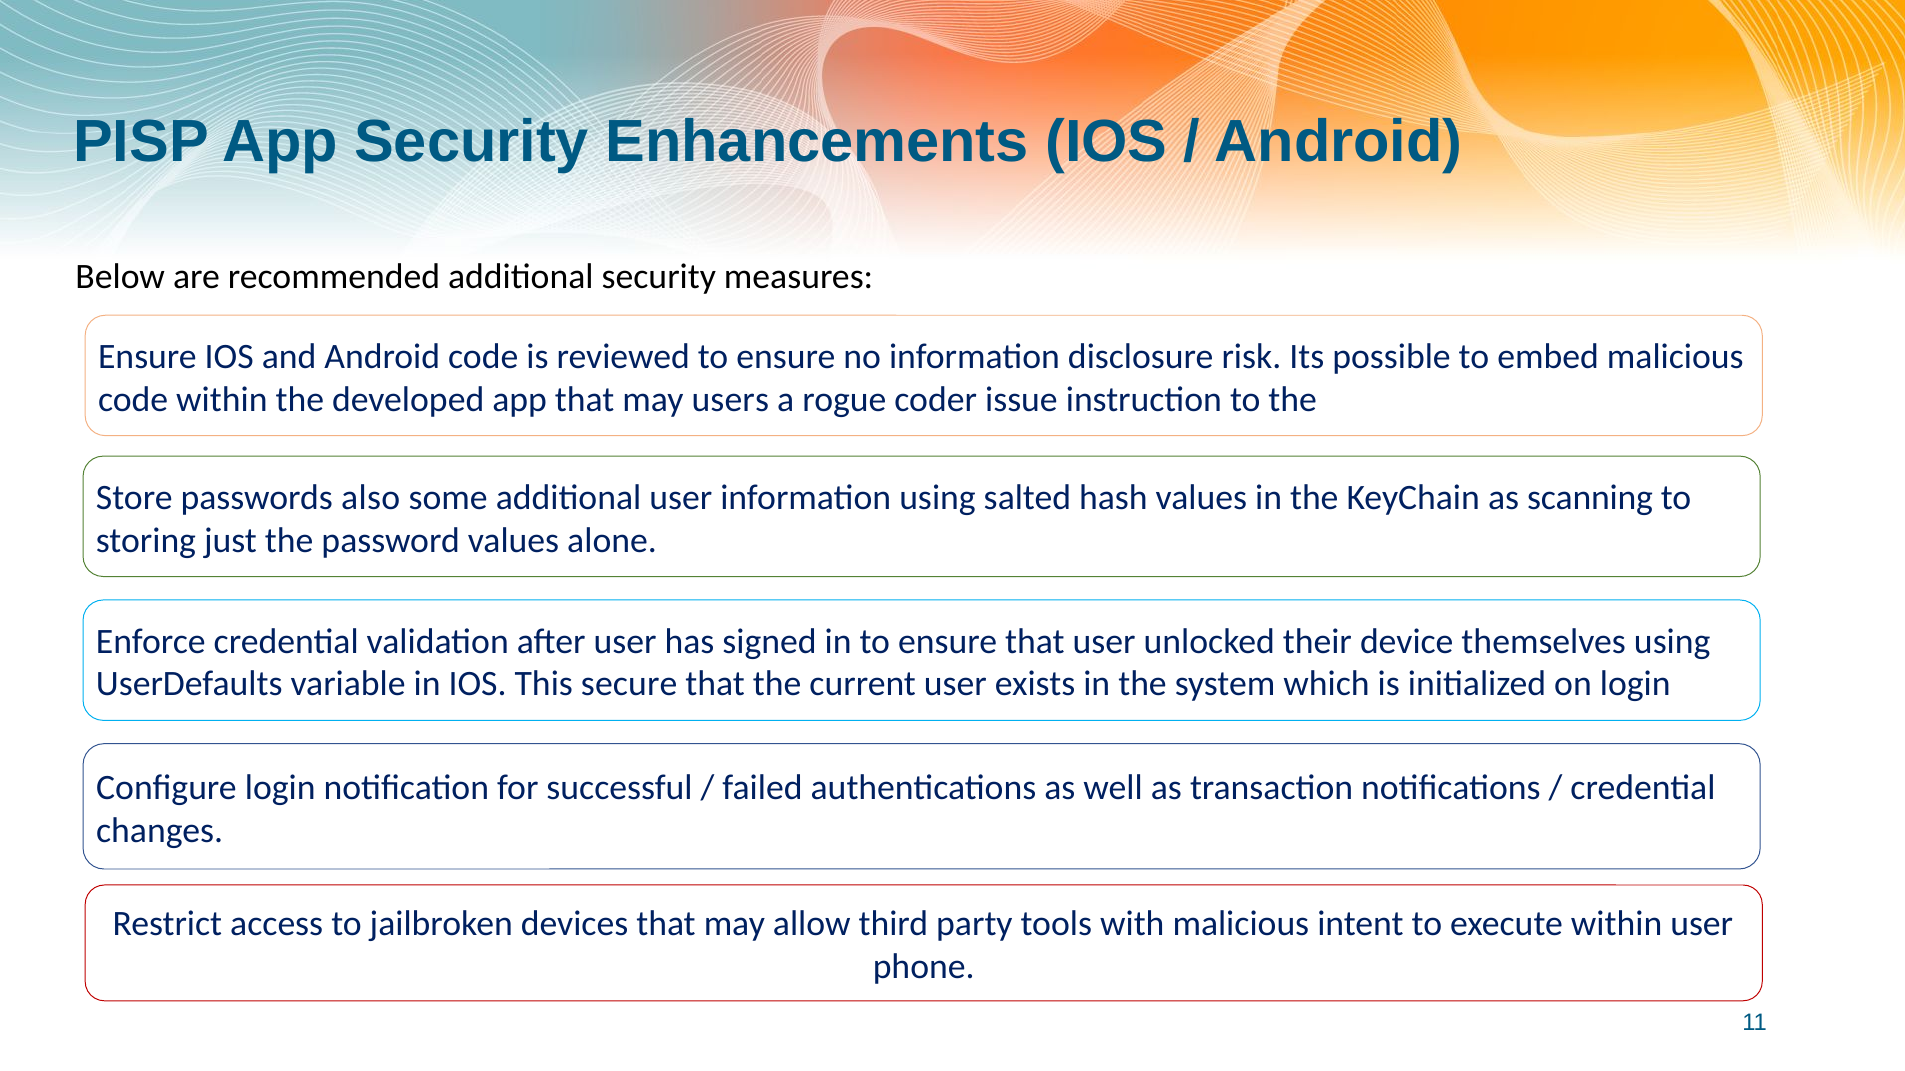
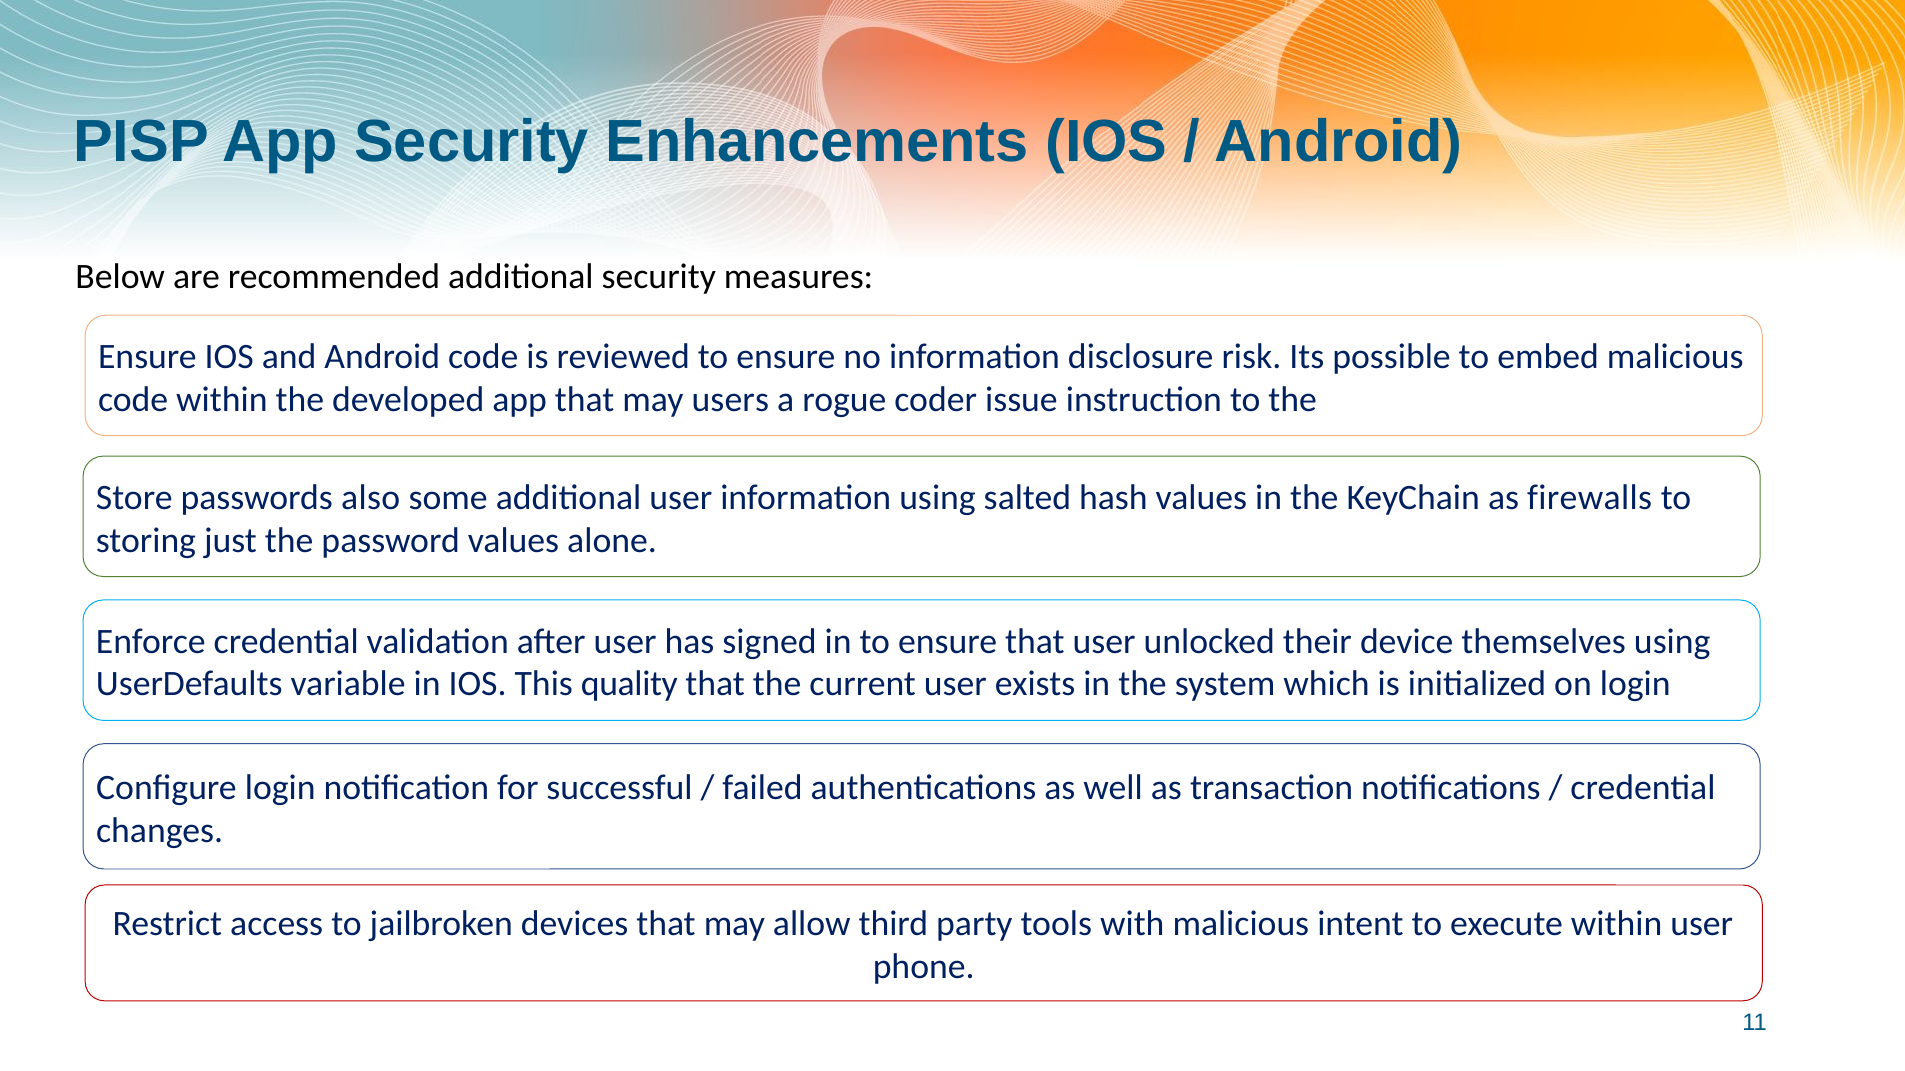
scanning: scanning -> firewalls
secure: secure -> quality
